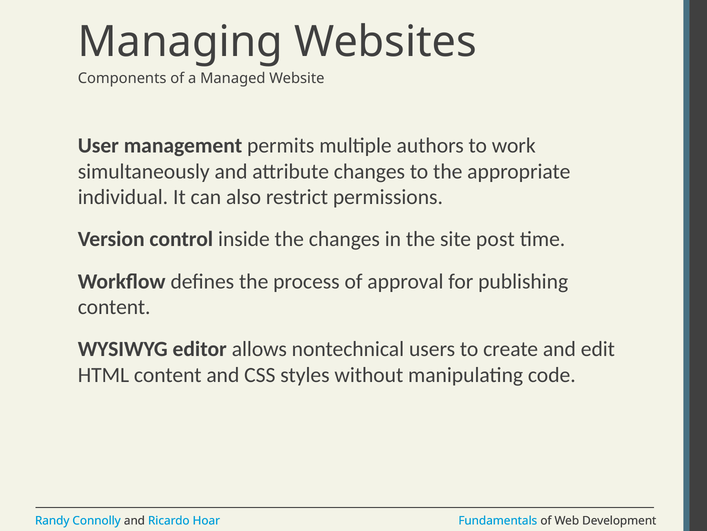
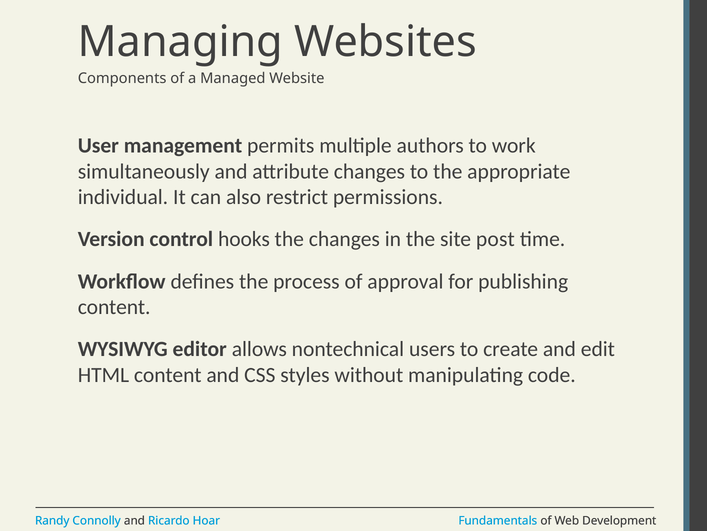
inside: inside -> hooks
